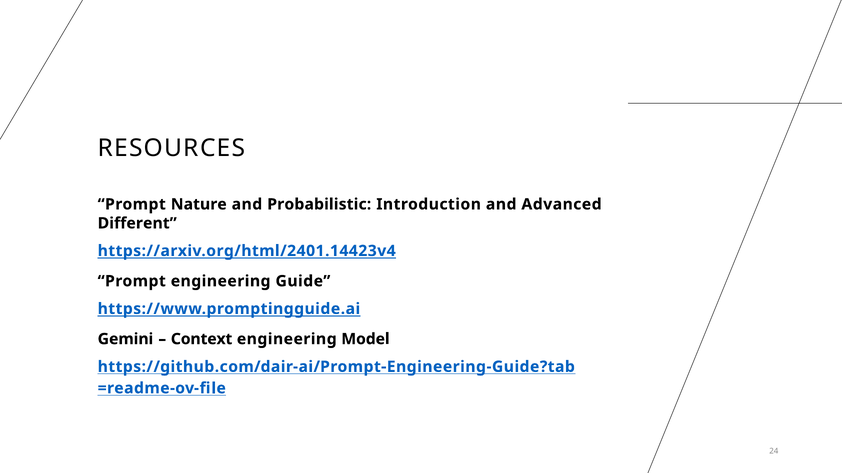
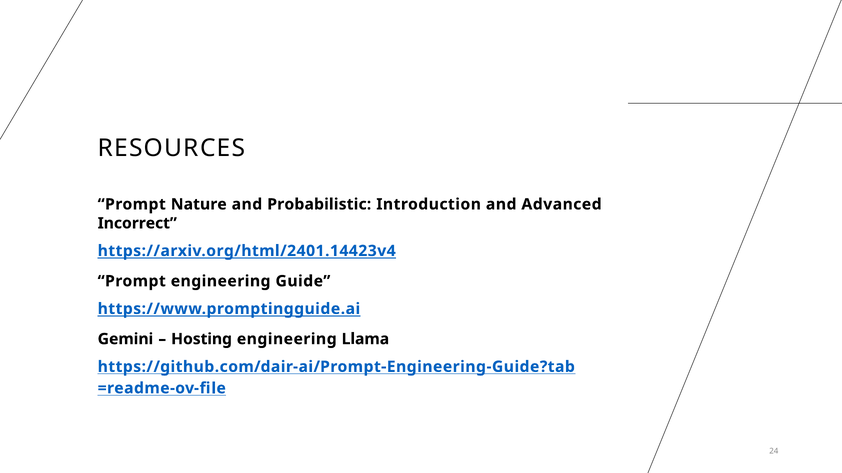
Different: Different -> Incorrect
Context: Context -> Hosting
Model: Model -> Llama
